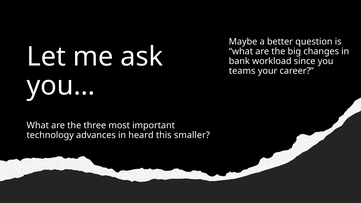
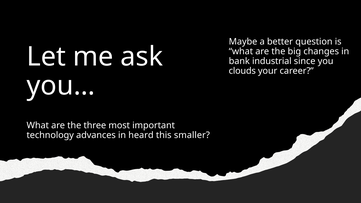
workload: workload -> industrial
teams: teams -> clouds
